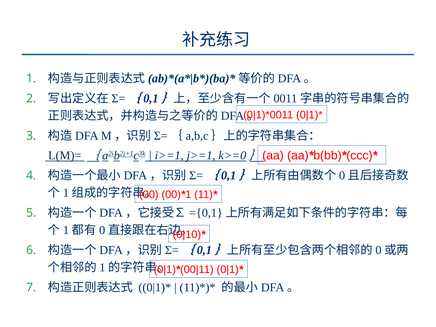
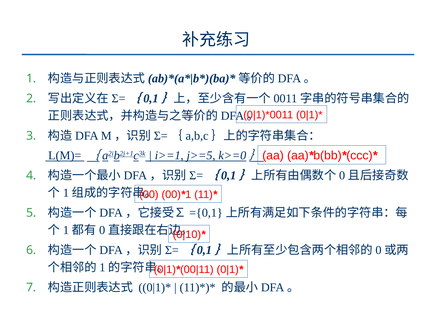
j>=1: j>=1 -> j>=5
